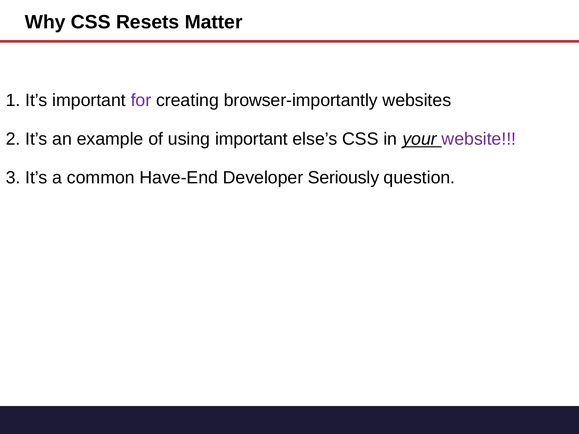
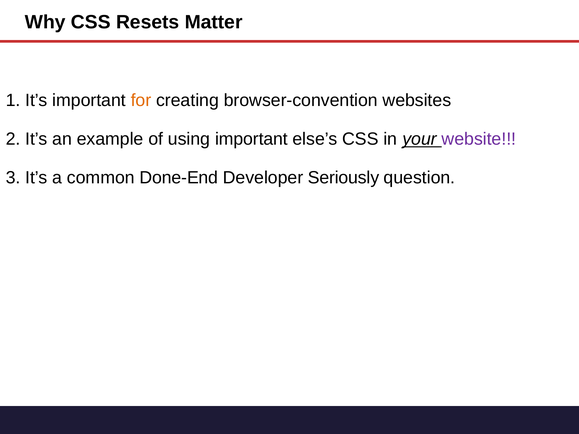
for colour: purple -> orange
browser-importantly: browser-importantly -> browser-convention
Have-End: Have-End -> Done-End
